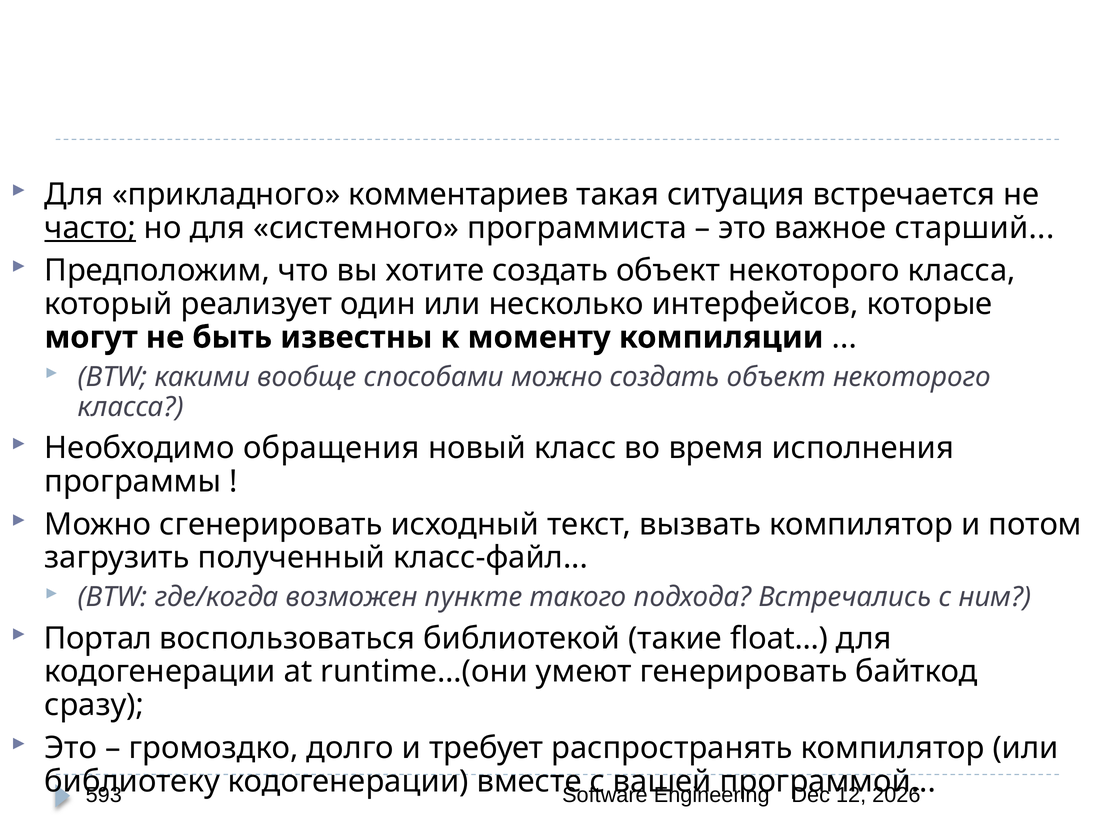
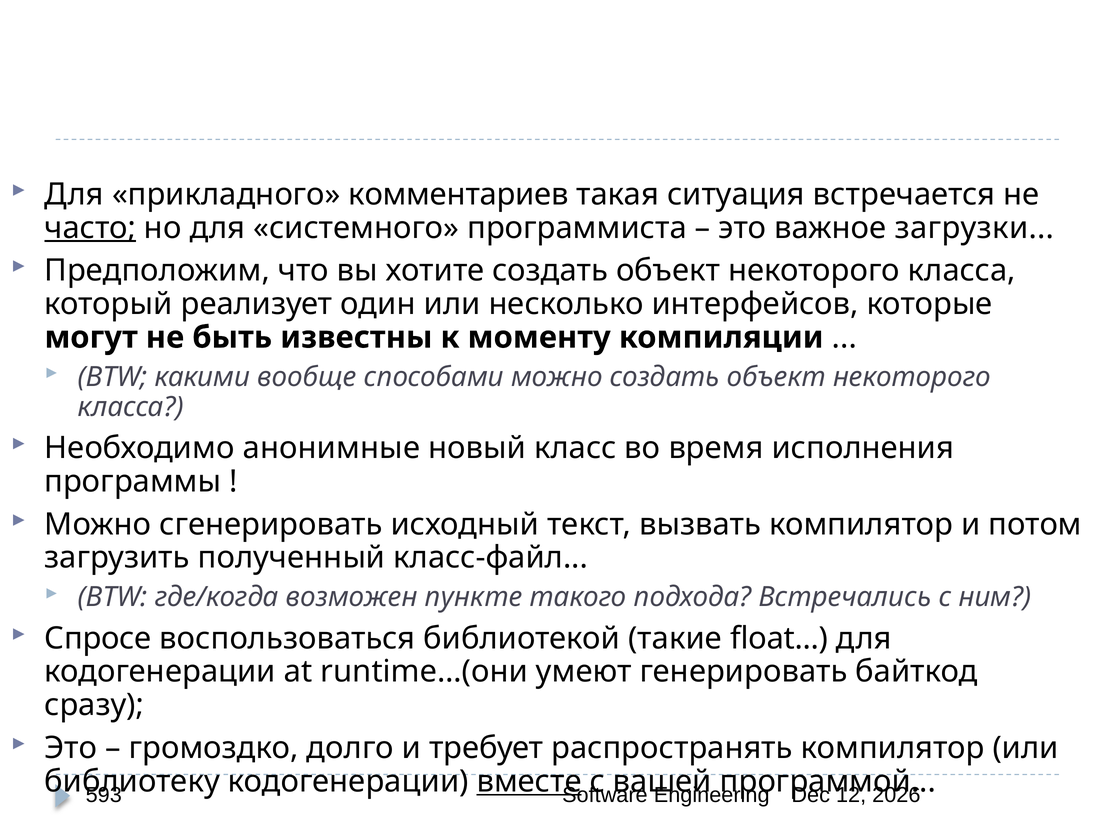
старший: старший -> загрузки
обращения: обращения -> анонимные
Портал: Портал -> Спросе
вместе underline: none -> present
